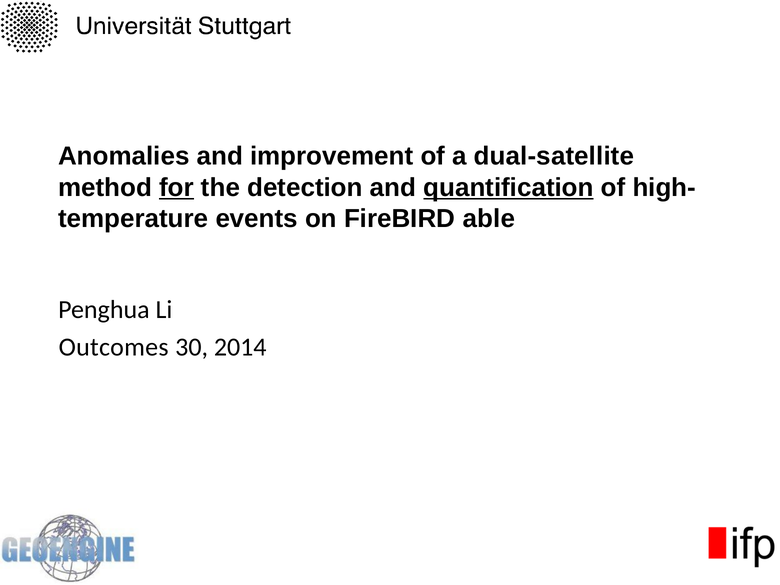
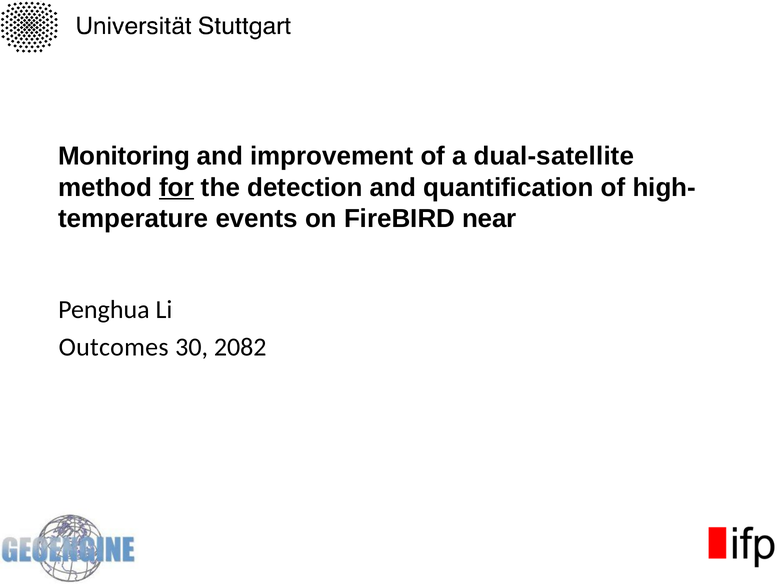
Anomalies: Anomalies -> Monitoring
quantification underline: present -> none
able: able -> near
2014: 2014 -> 2082
